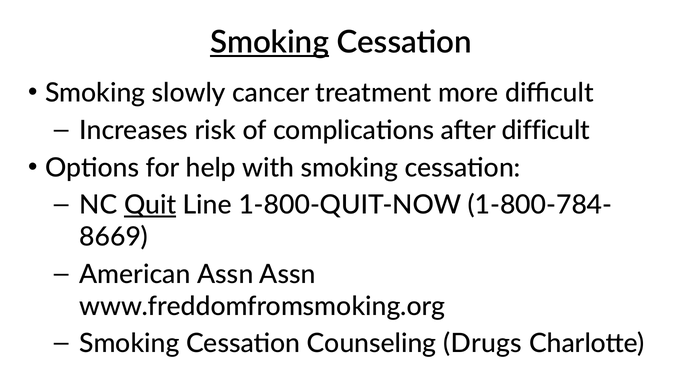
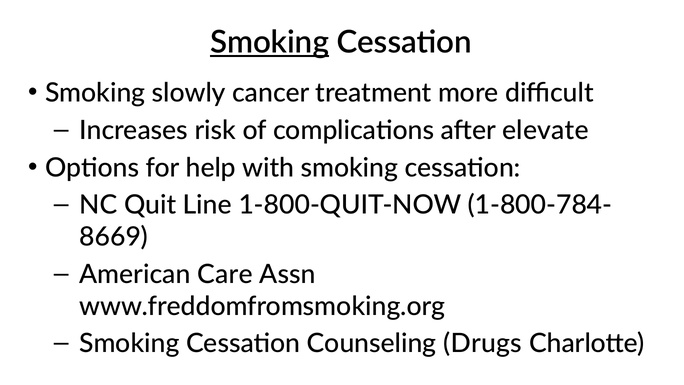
after difficult: difficult -> elevate
Quit underline: present -> none
American Assn: Assn -> Care
